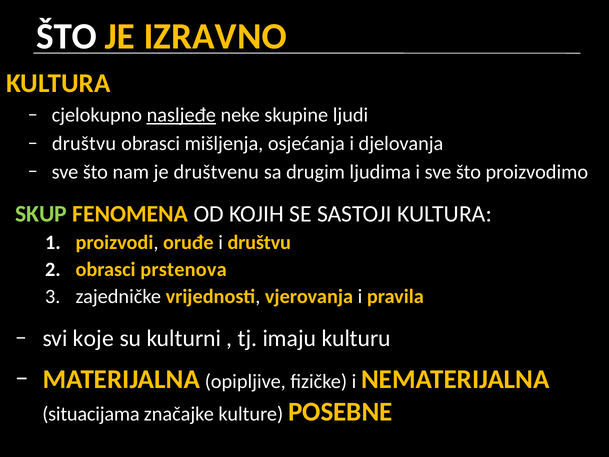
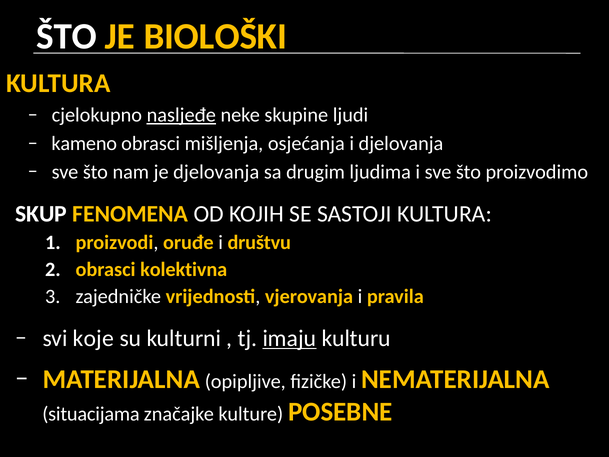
IZRAVNO: IZRAVNO -> BIOLOŠKI
društvu at (84, 143): društvu -> kameno
je društvenu: društvenu -> djelovanja
SKUP colour: light green -> white
prstenova: prstenova -> kolektivna
imaju underline: none -> present
